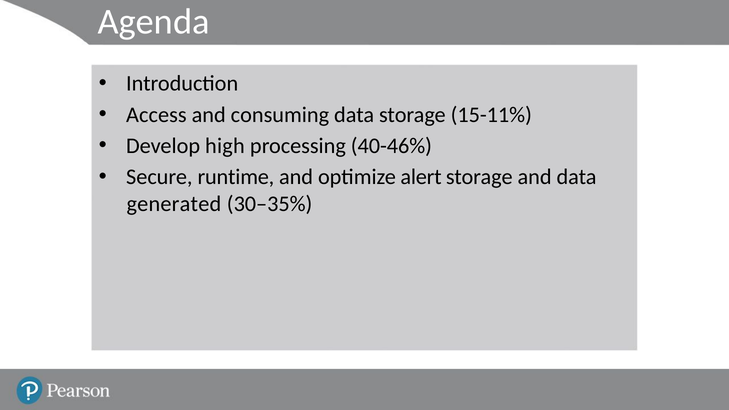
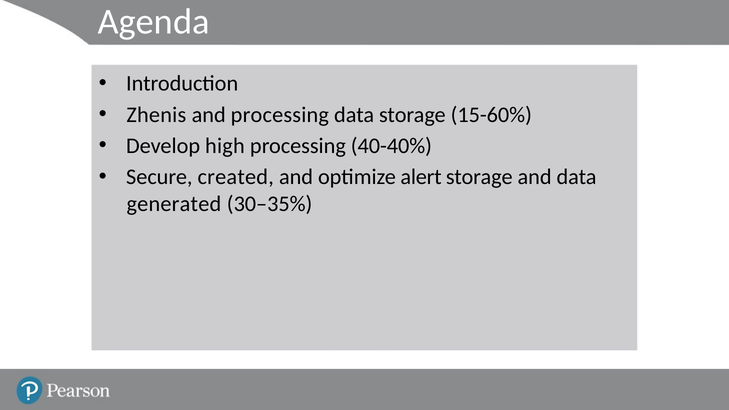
Access: Access -> Zhenis
and consuming: consuming -> processing
15-11%: 15-11% -> 15-60%
40-46%: 40-46% -> 40-40%
runtime: runtime -> created
